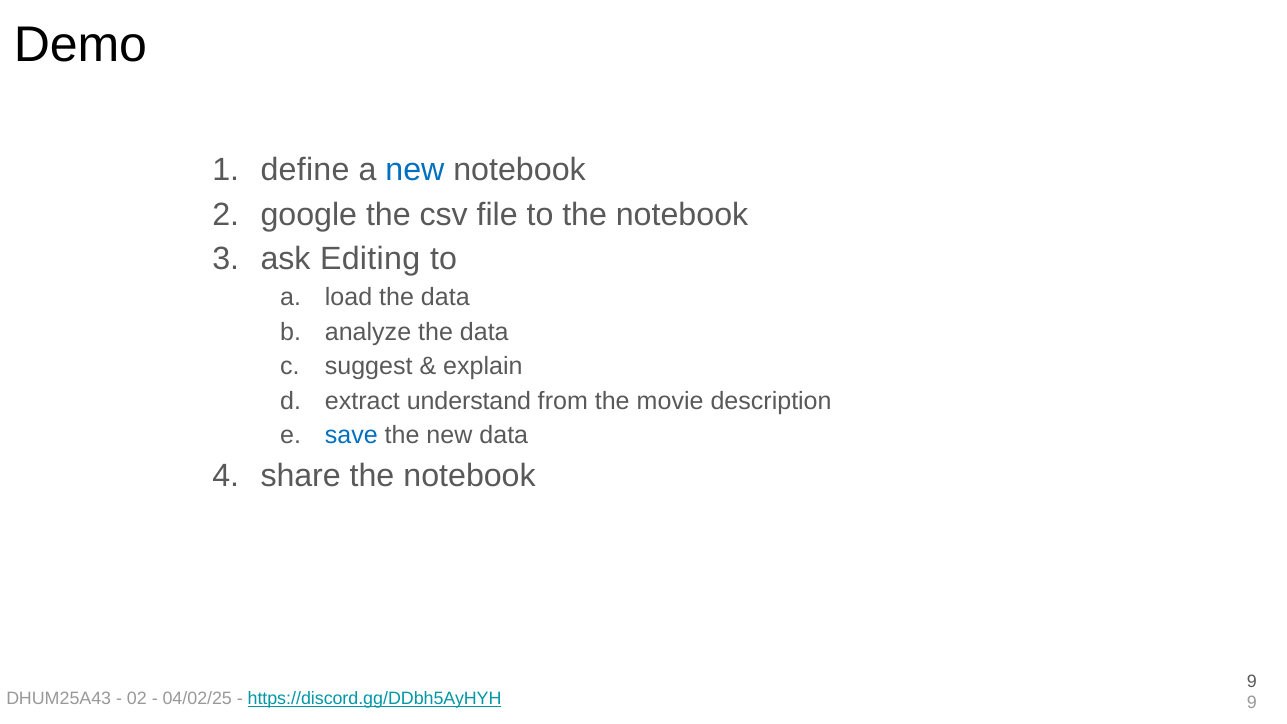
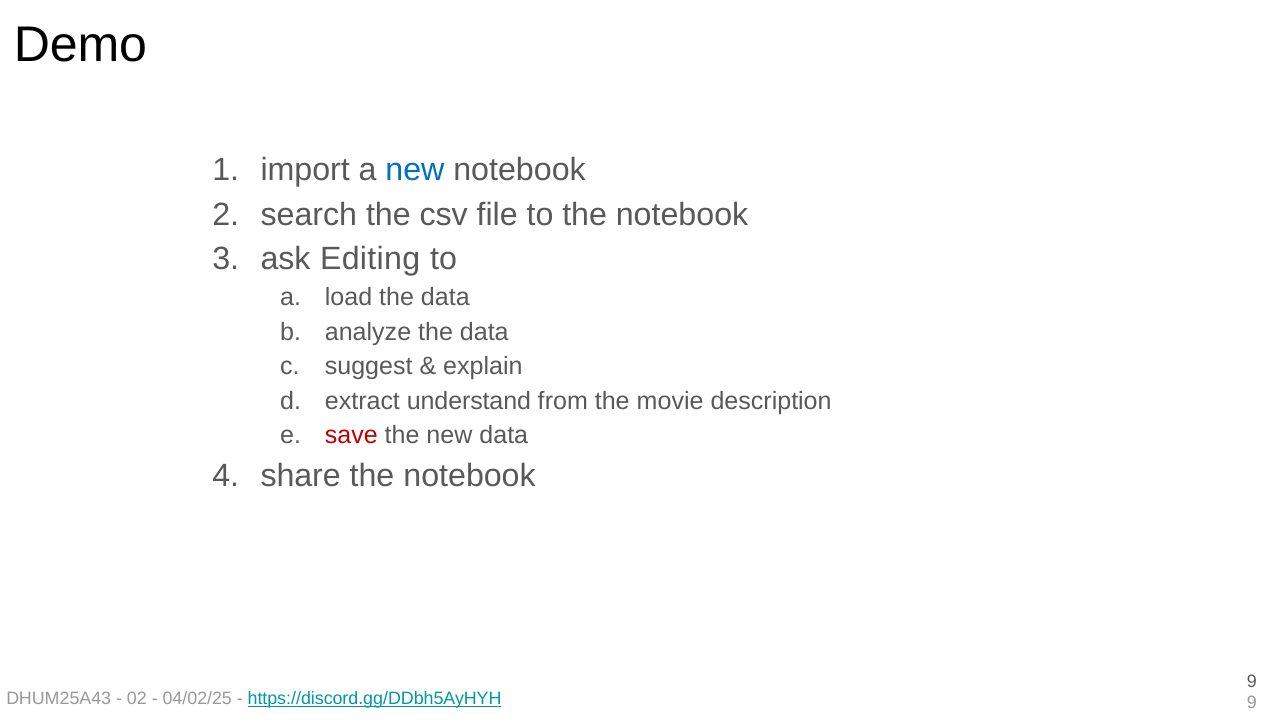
define: define -> import
google: google -> search
save colour: blue -> red
